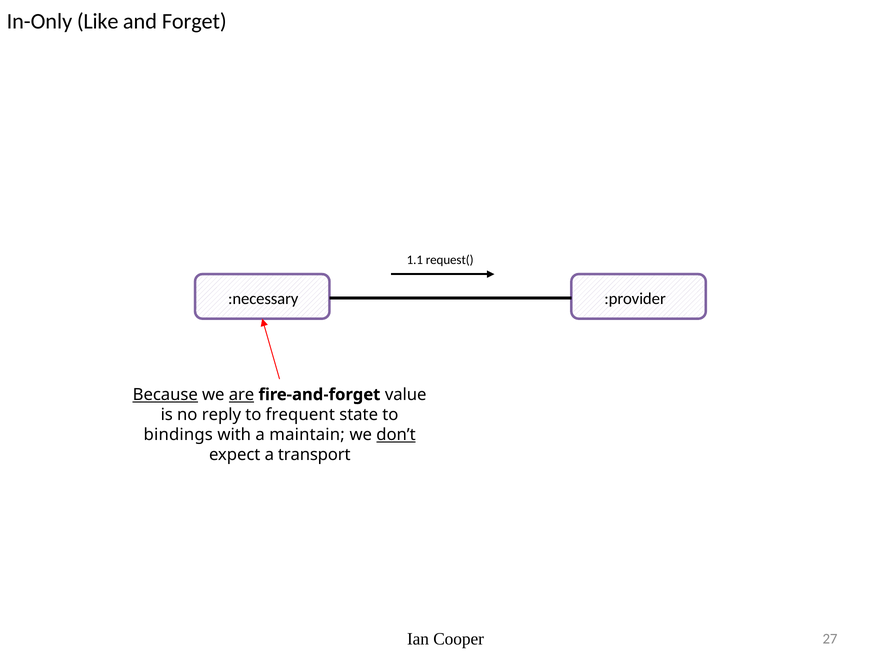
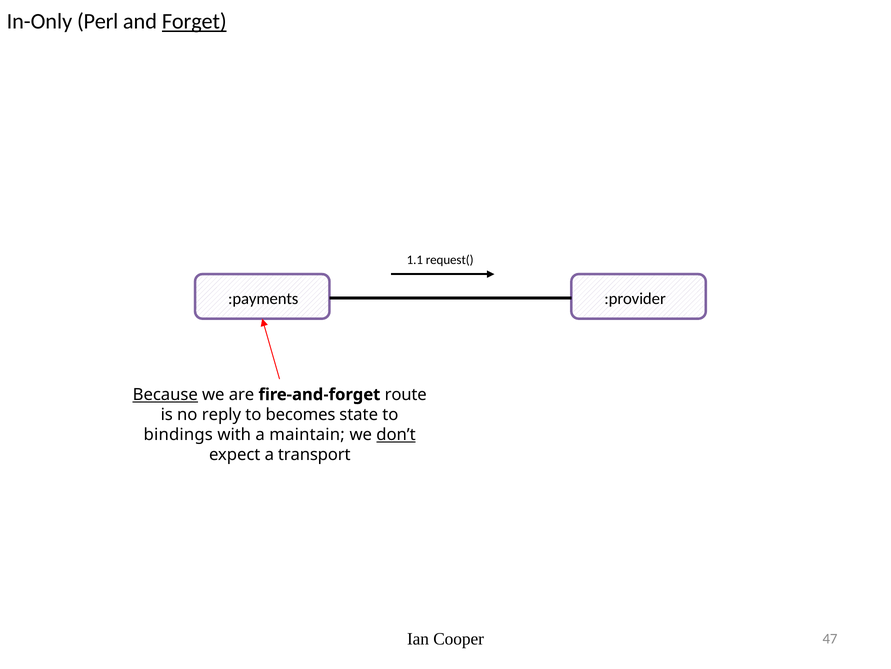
Like: Like -> Perl
Forget underline: none -> present
:necessary: :necessary -> :payments
are underline: present -> none
value: value -> route
frequent: frequent -> becomes
27: 27 -> 47
